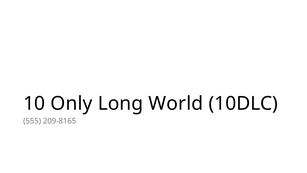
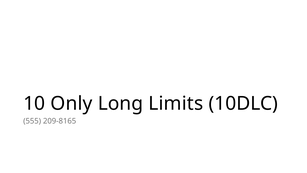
World: World -> Limits
